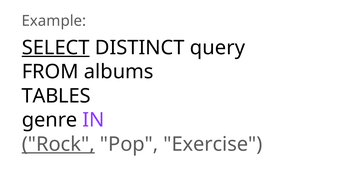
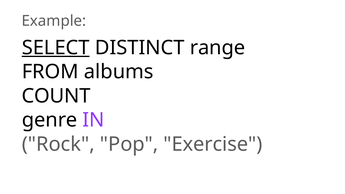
query: query -> range
TABLES: TABLES -> COUNT
Rock underline: present -> none
